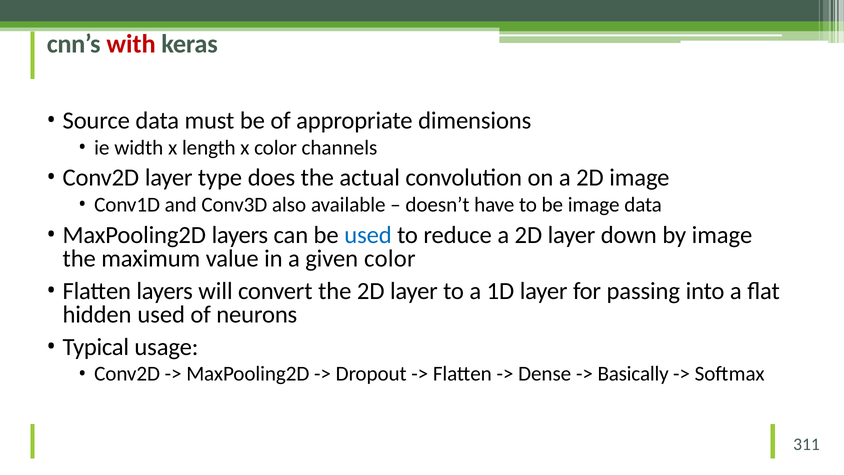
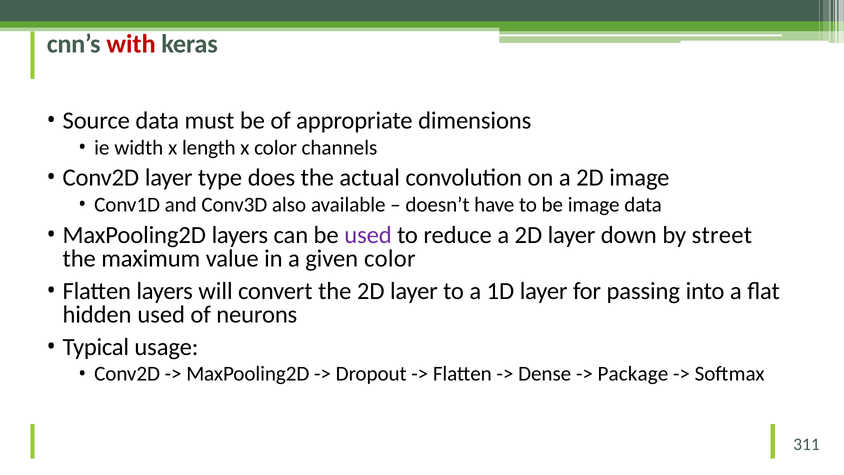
used at (368, 235) colour: blue -> purple
by image: image -> street
Basically: Basically -> Package
